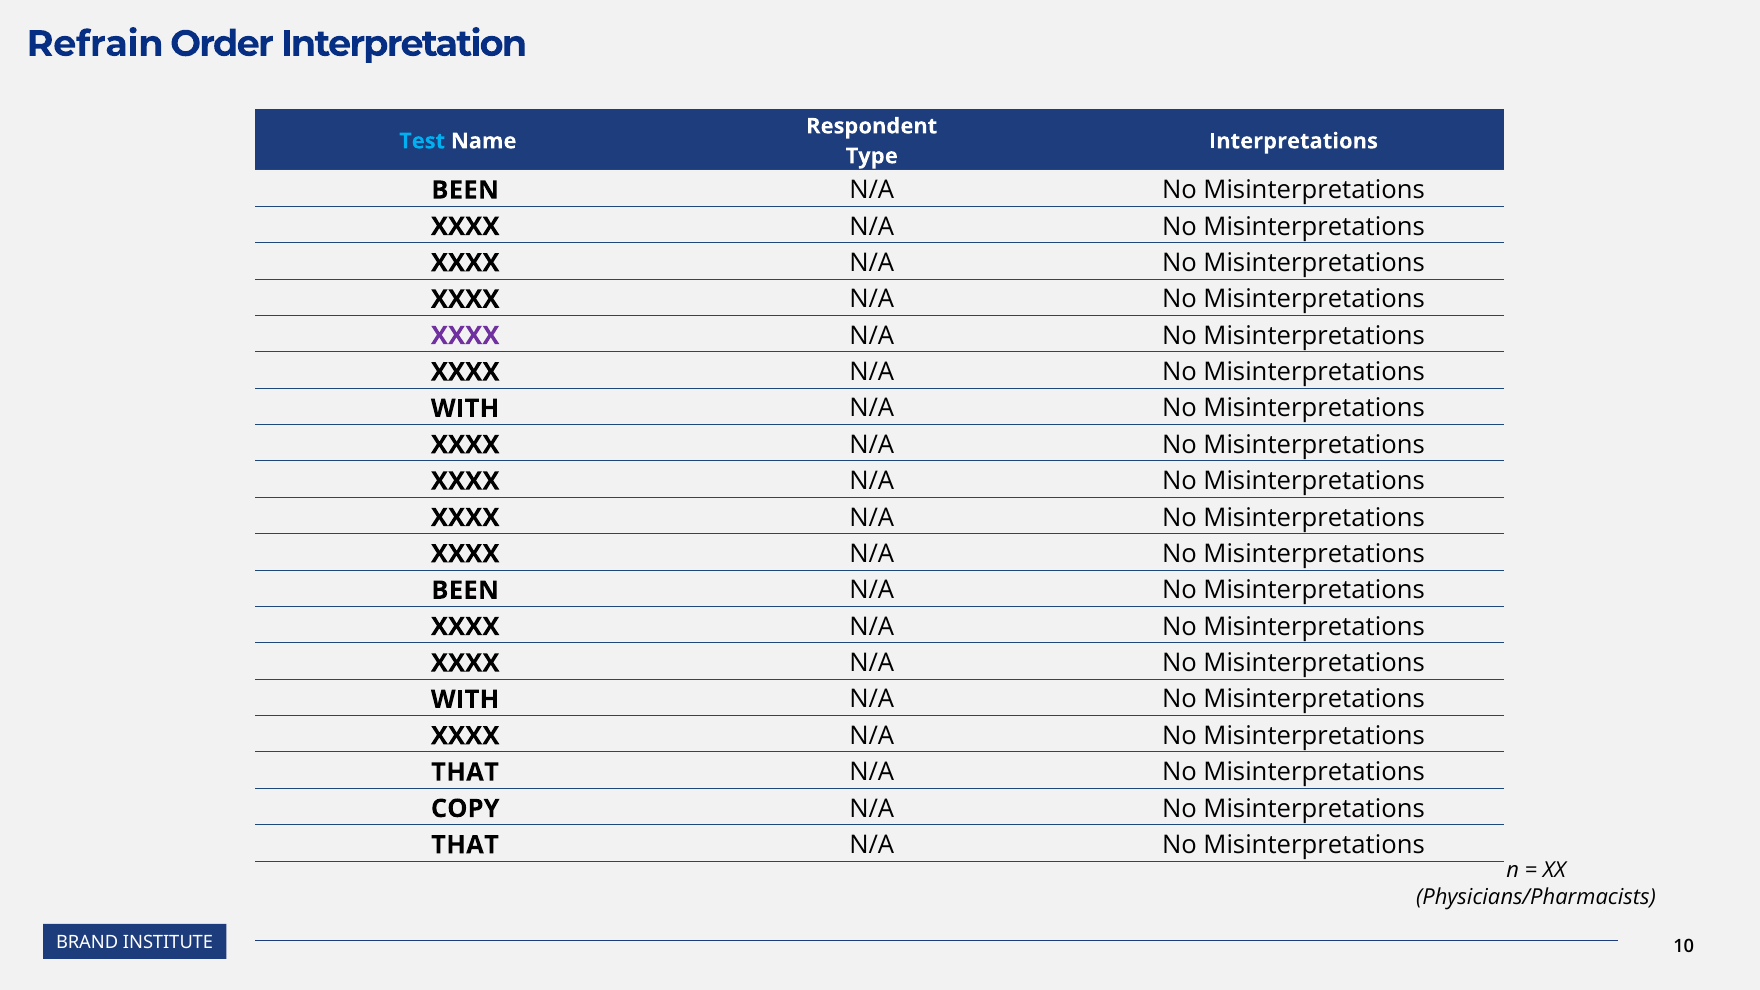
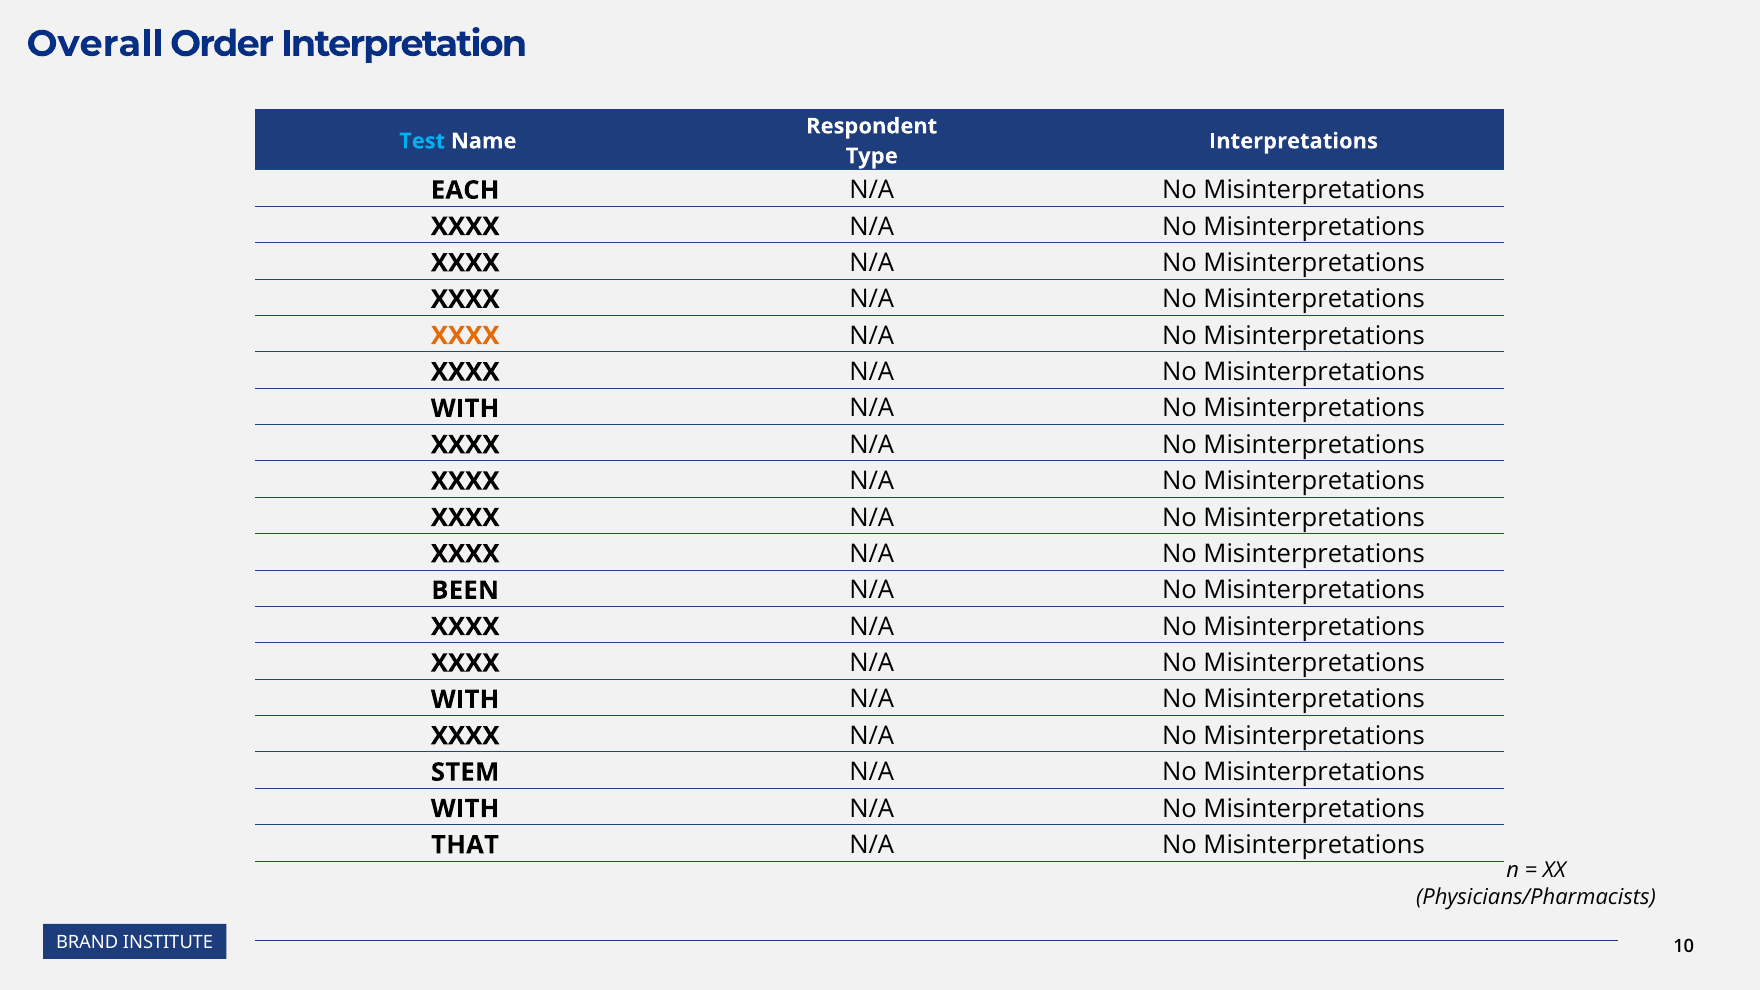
Refrain: Refrain -> Overall
BEEN at (465, 190): BEEN -> EACH
XXXX at (465, 336) colour: purple -> orange
THAT at (465, 772): THAT -> STEM
COPY at (465, 809): COPY -> WITH
